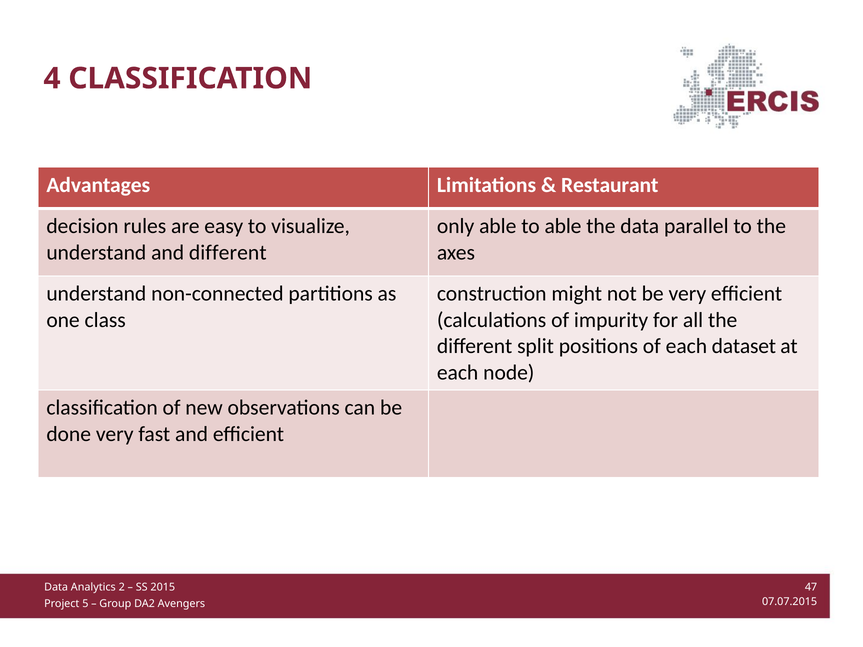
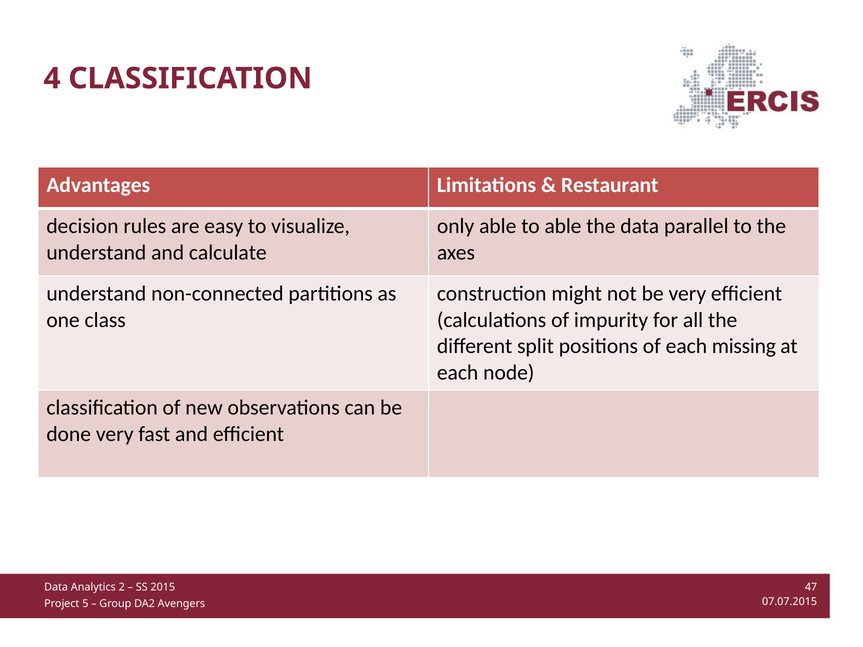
and different: different -> calculate
dataset: dataset -> missing
